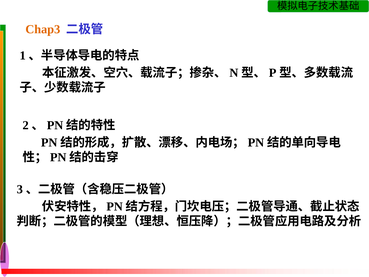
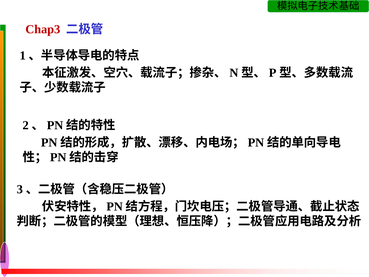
Chap3 colour: orange -> red
